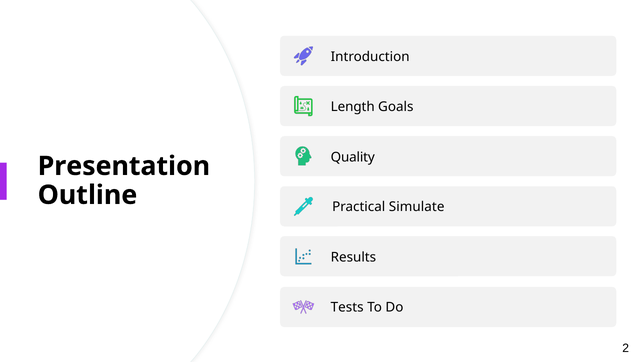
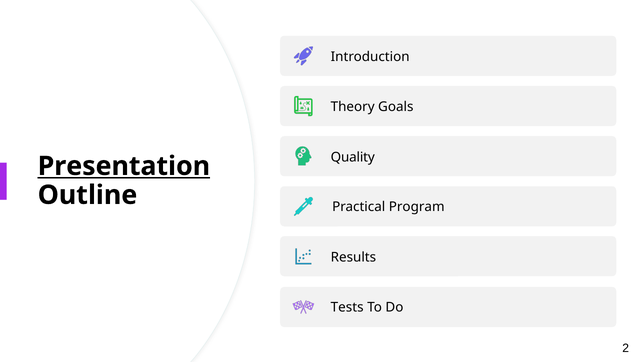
Length: Length -> Theory
Presentation underline: none -> present
Simulate: Simulate -> Program
